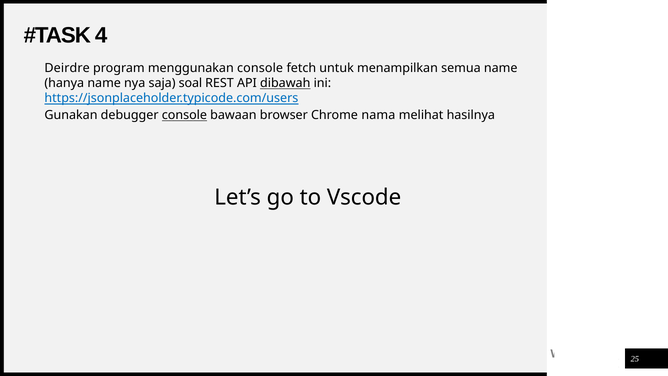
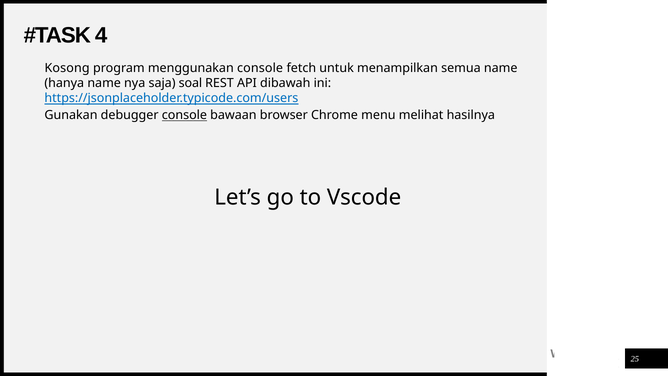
Deirdre: Deirdre -> Kosong
dibawah underline: present -> none
nama: nama -> menu
